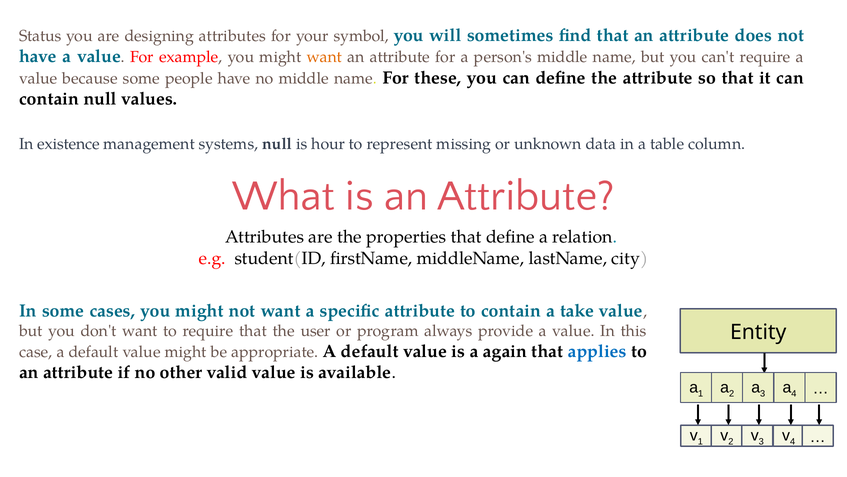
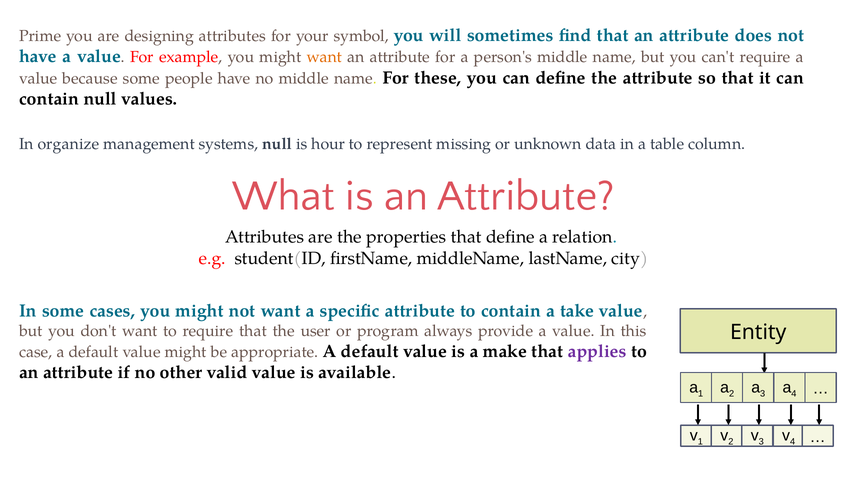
Status: Status -> Prime
existence: existence -> organize
again: again -> make
applies colour: blue -> purple
